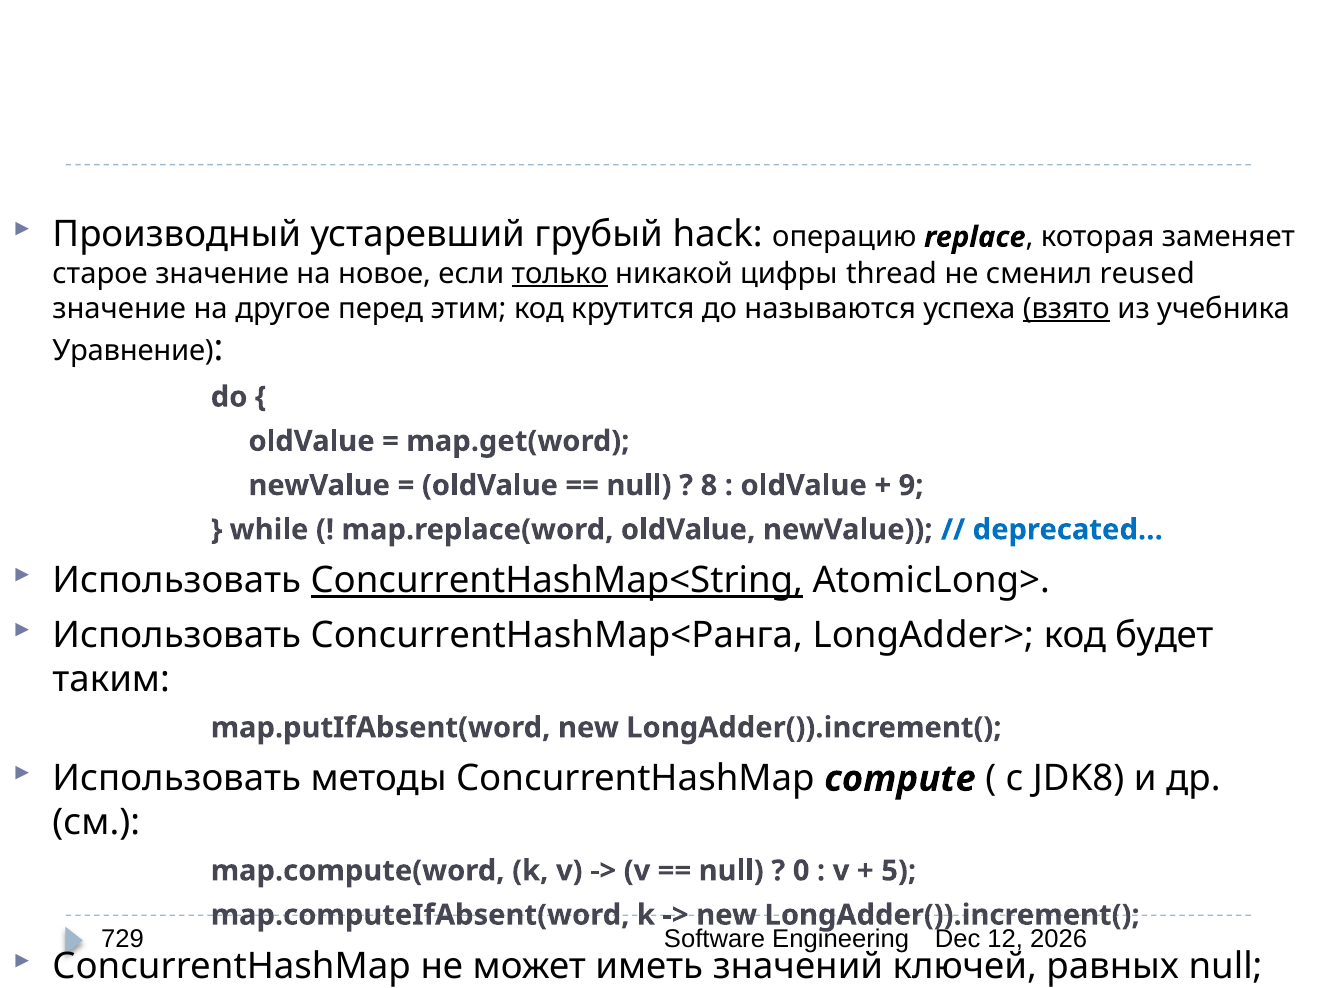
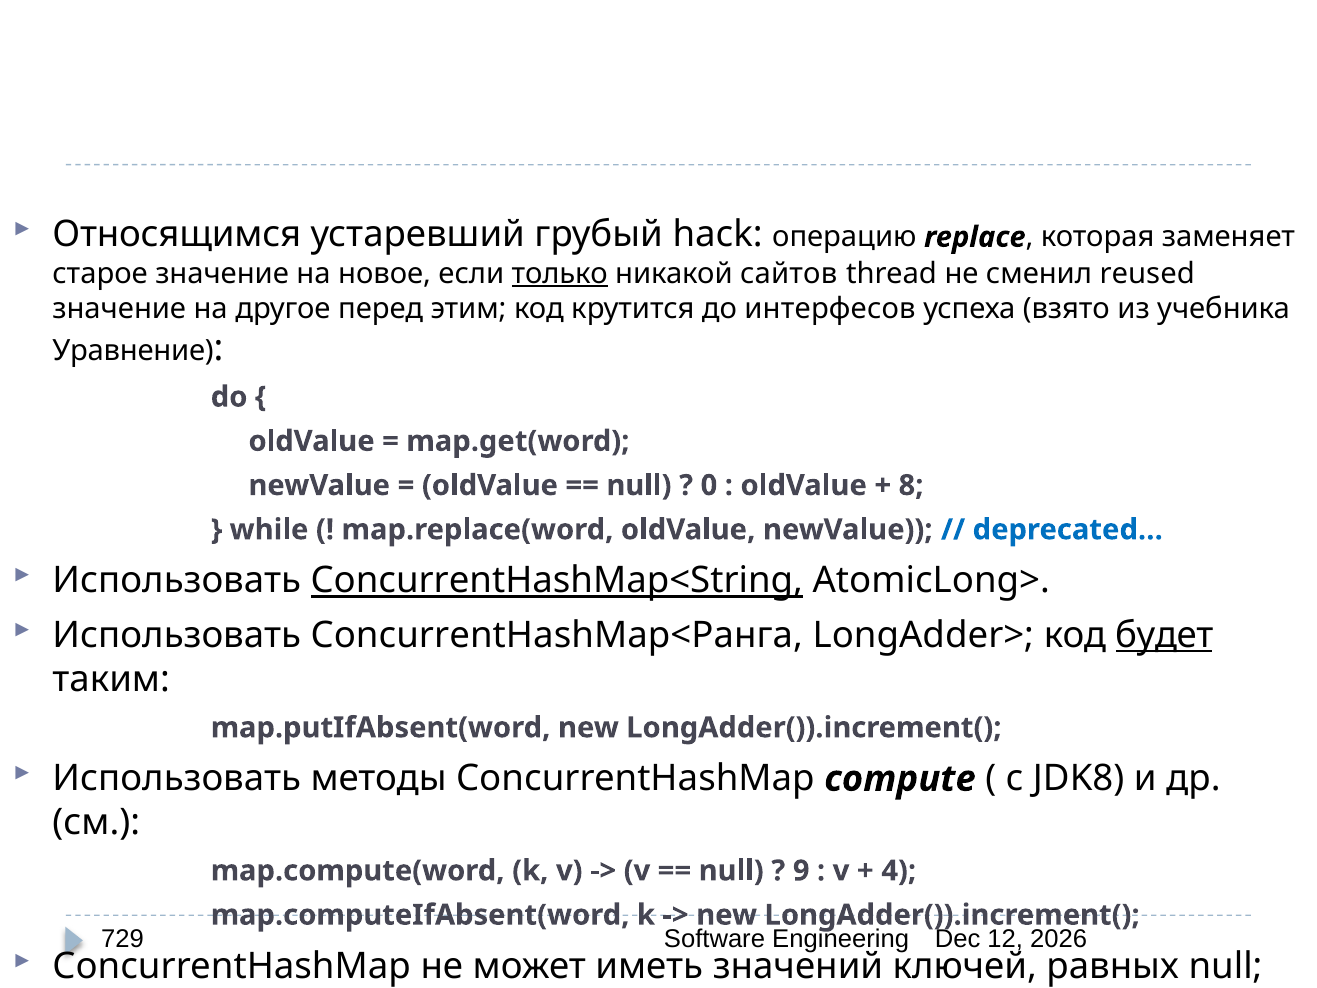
Производный: Производный -> Относящимся
цифры: цифры -> сайтов
называются: называются -> интерфесов
взято underline: present -> none
8: 8 -> 0
9: 9 -> 8
будет underline: none -> present
0: 0 -> 9
5: 5 -> 4
